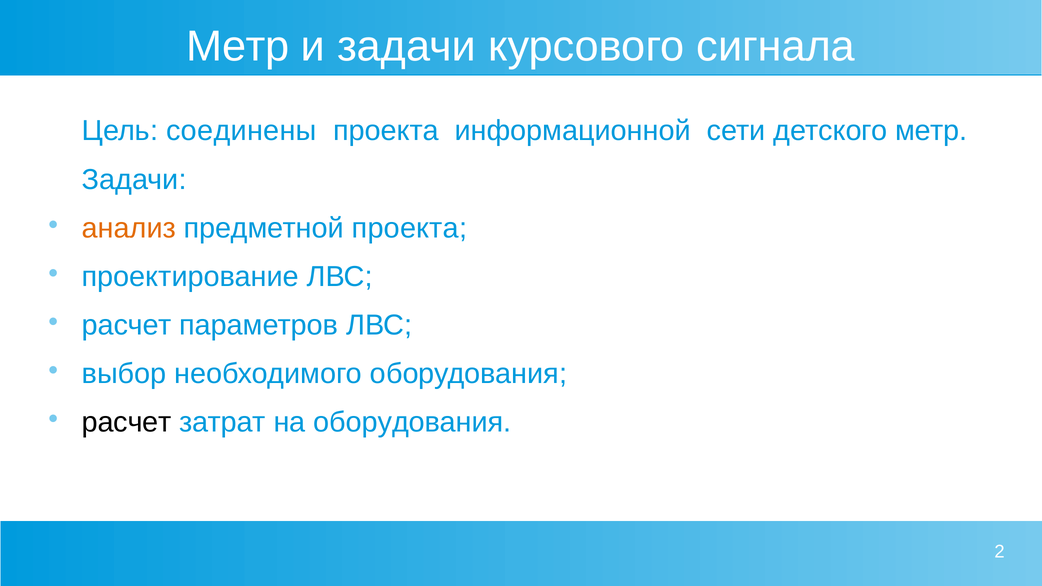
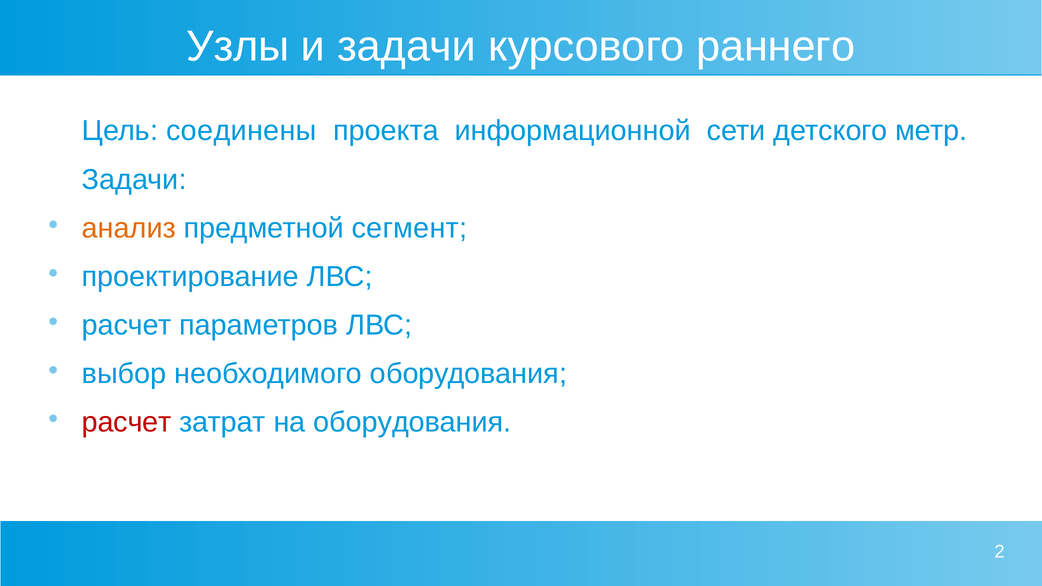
Метр at (238, 46): Метр -> Узлы
сигнала: сигнала -> раннего
предметной проекта: проекта -> сегмент
расчет at (127, 422) colour: black -> red
